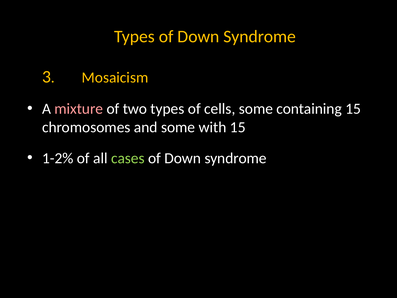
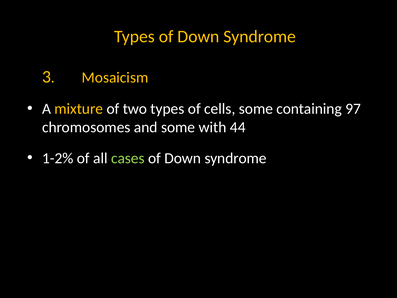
mixture colour: pink -> yellow
containing 15: 15 -> 97
with 15: 15 -> 44
